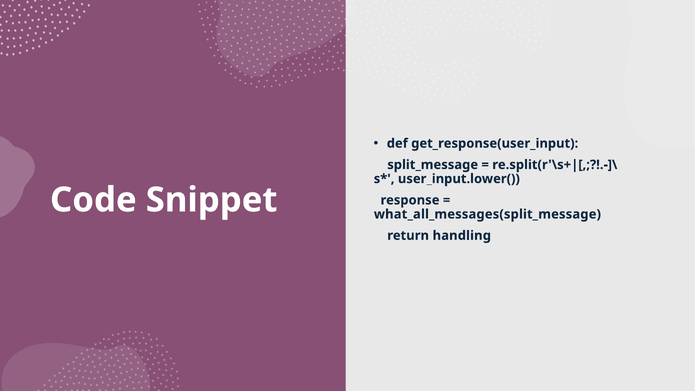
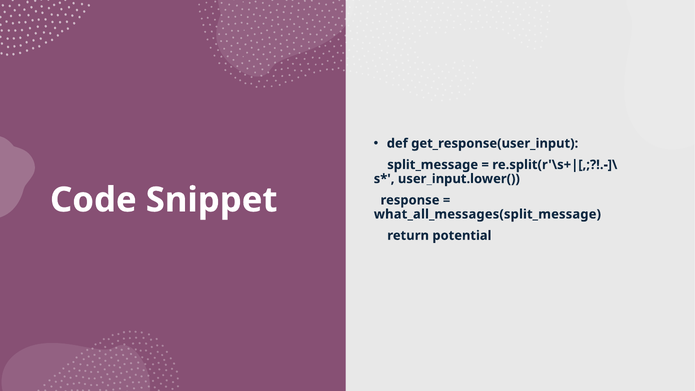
handling: handling -> potential
